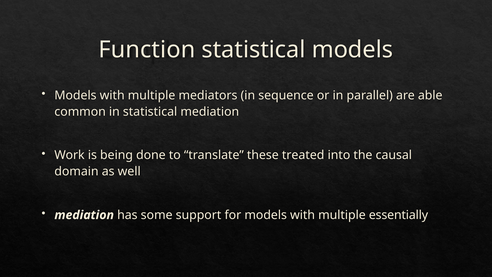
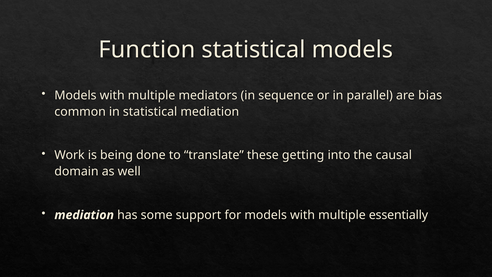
able: able -> bias
treated: treated -> getting
